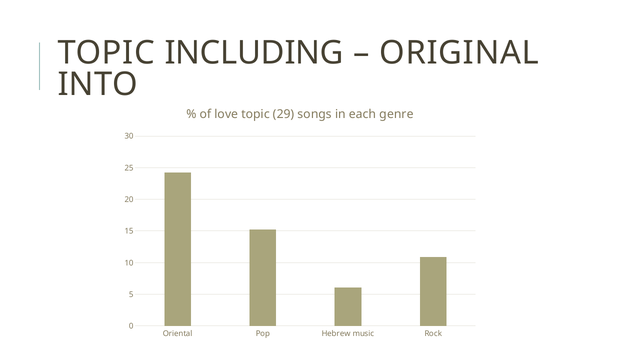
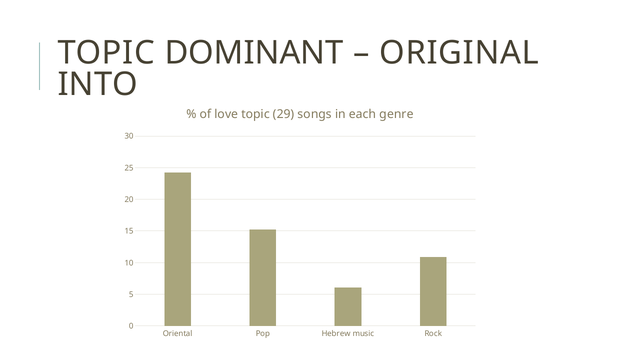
INCLUDING: INCLUDING -> DOMINANT
